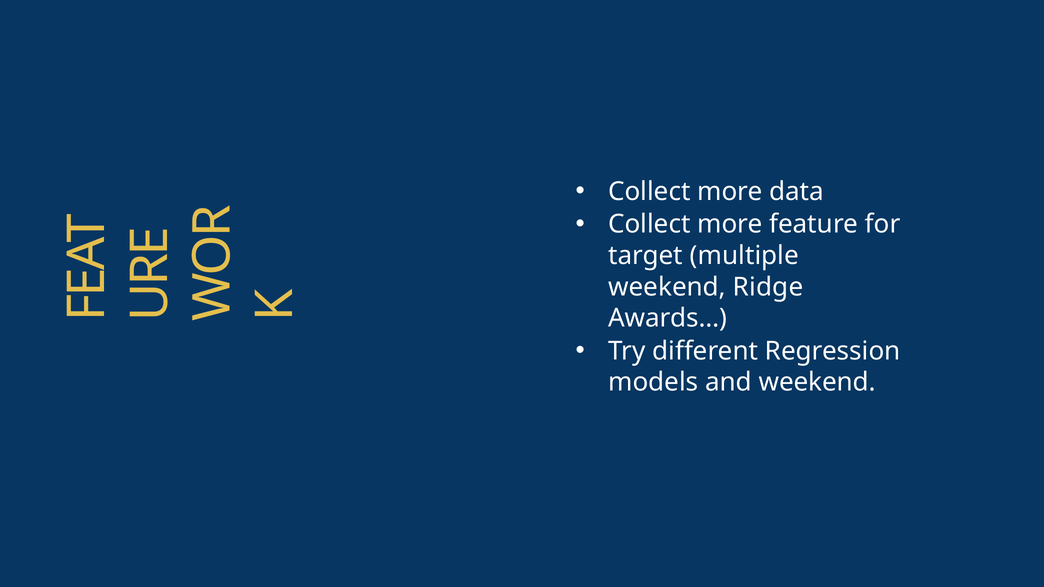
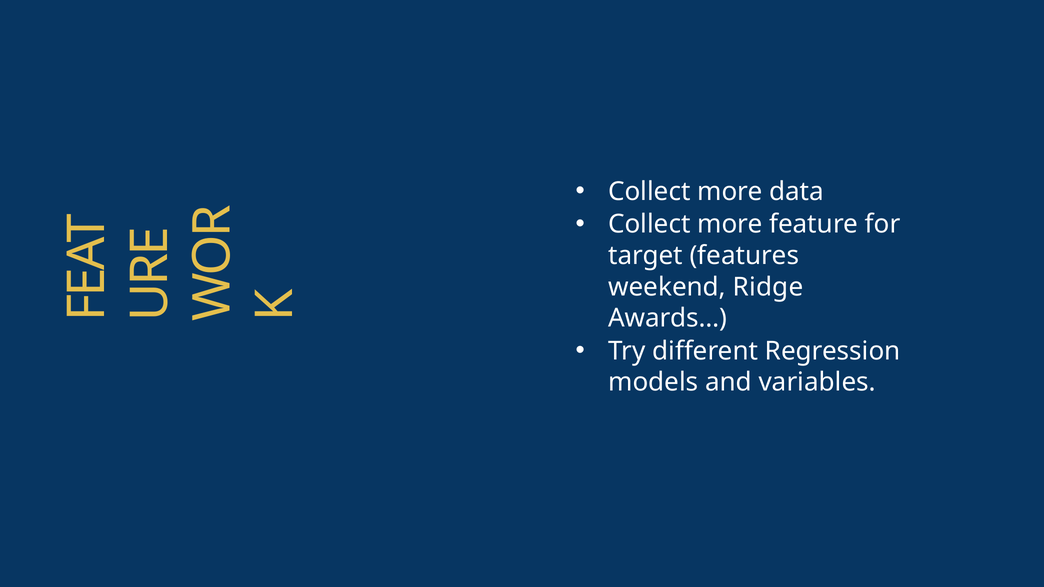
multiple: multiple -> features
and weekend: weekend -> variables
